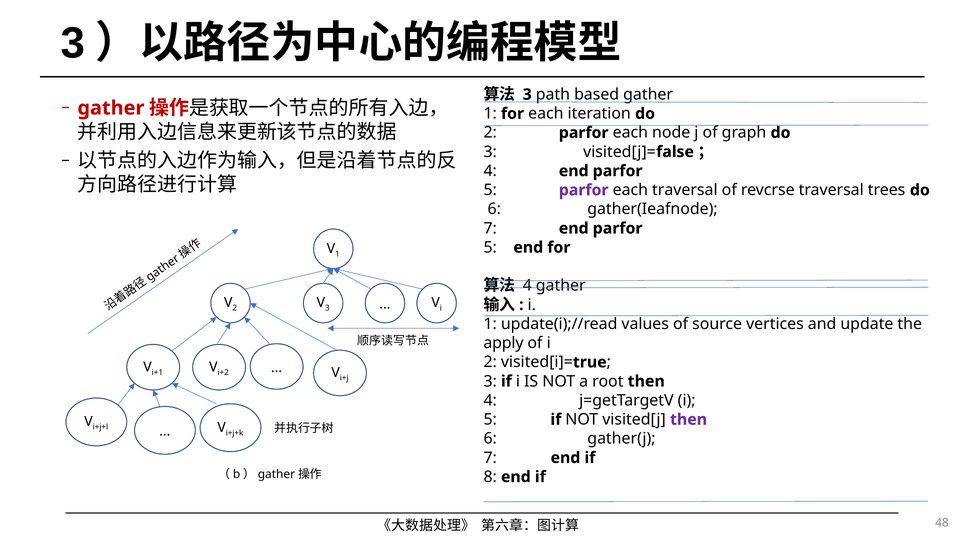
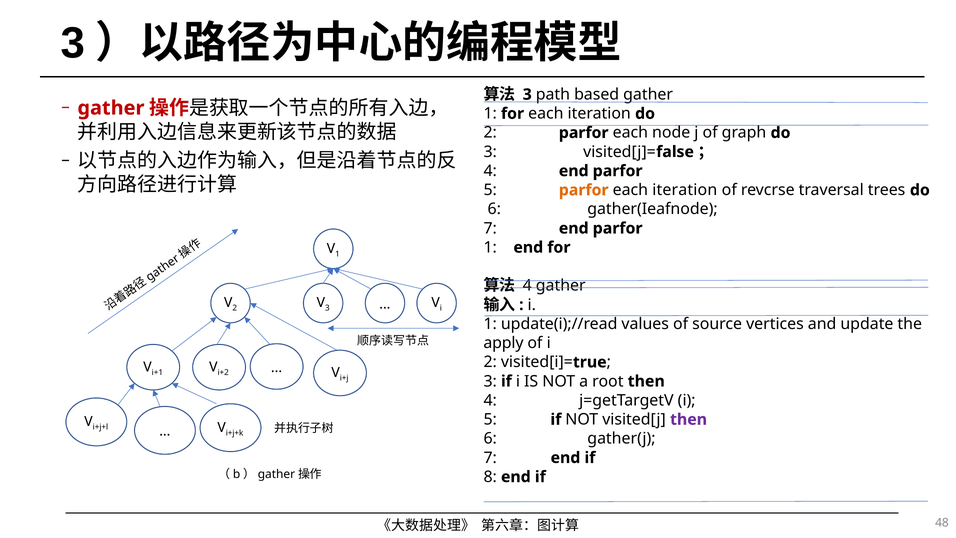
parfor at (584, 190) colour: purple -> orange
traversal at (685, 190): traversal -> iteration
5 at (490, 247): 5 -> 1
